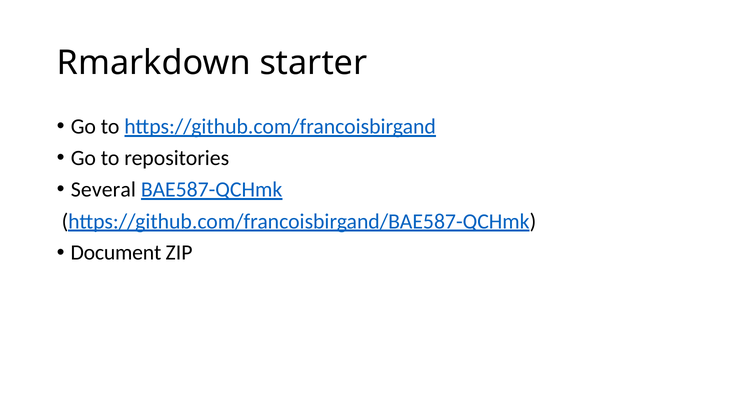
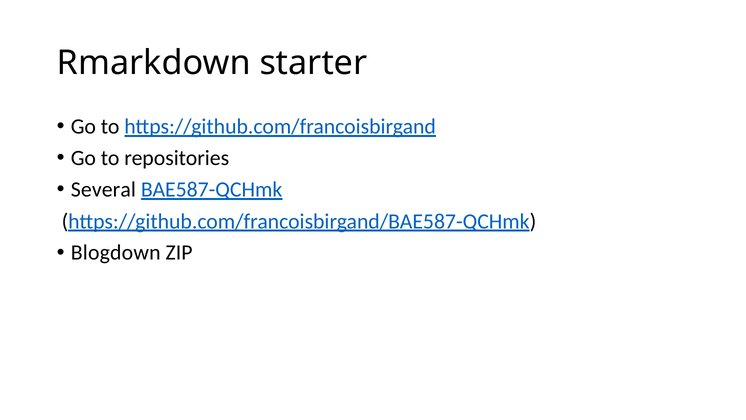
Document: Document -> Blogdown
